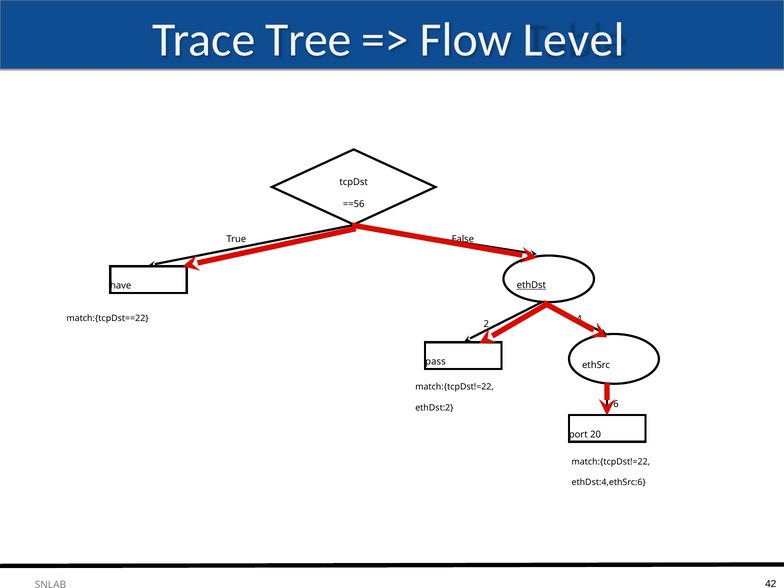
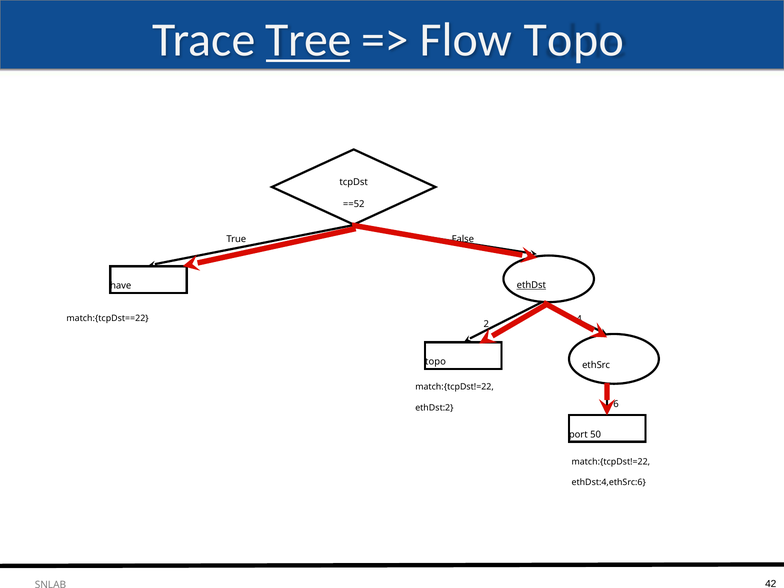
Tree underline: none -> present
Flow Level: Level -> Topo
==56: ==56 -> ==52
pass at (435, 362): pass -> topo
20: 20 -> 50
